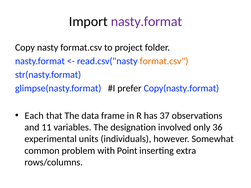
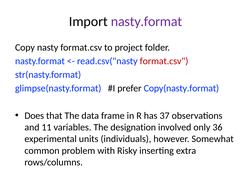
format.csv at (164, 61) colour: orange -> red
Each: Each -> Does
Point: Point -> Risky
